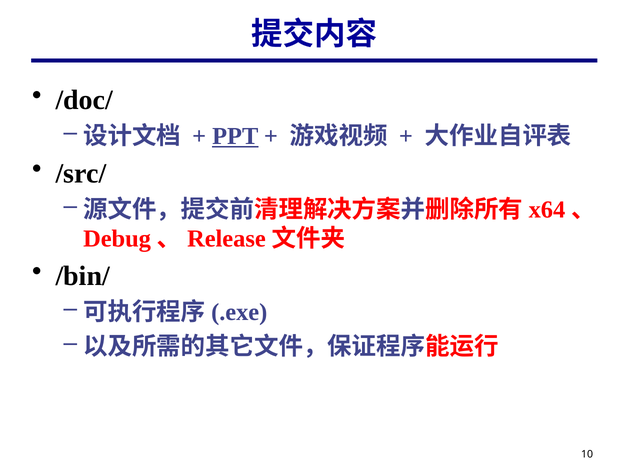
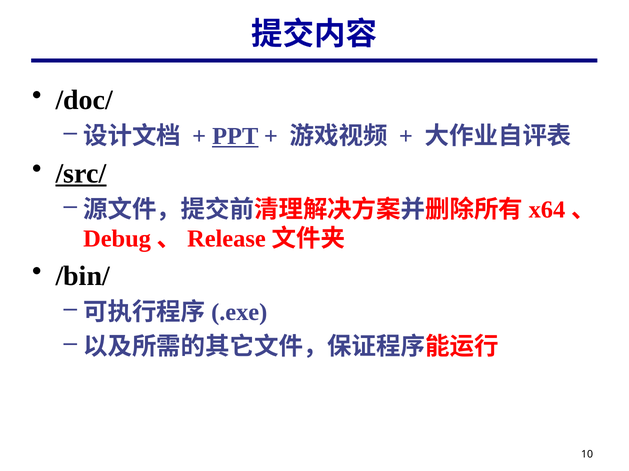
/src/ underline: none -> present
